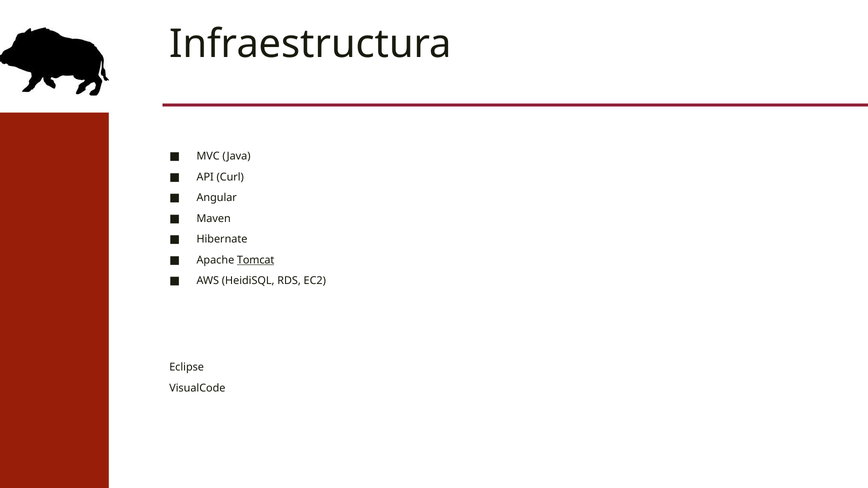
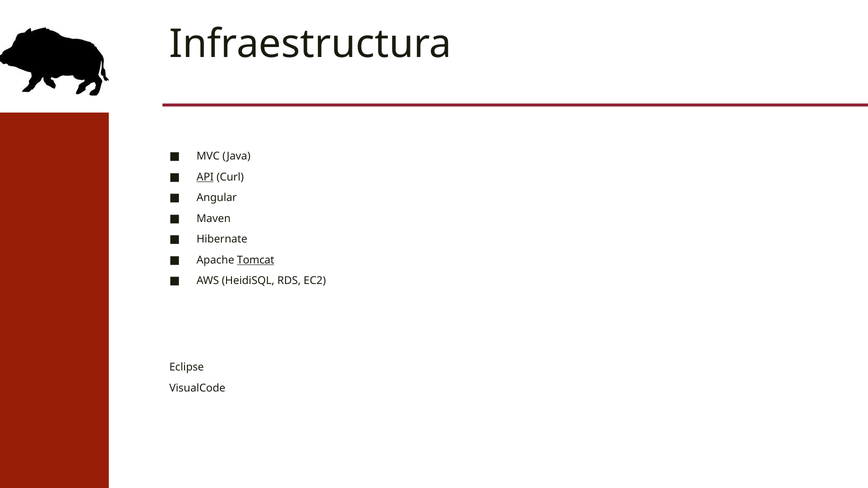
API underline: none -> present
